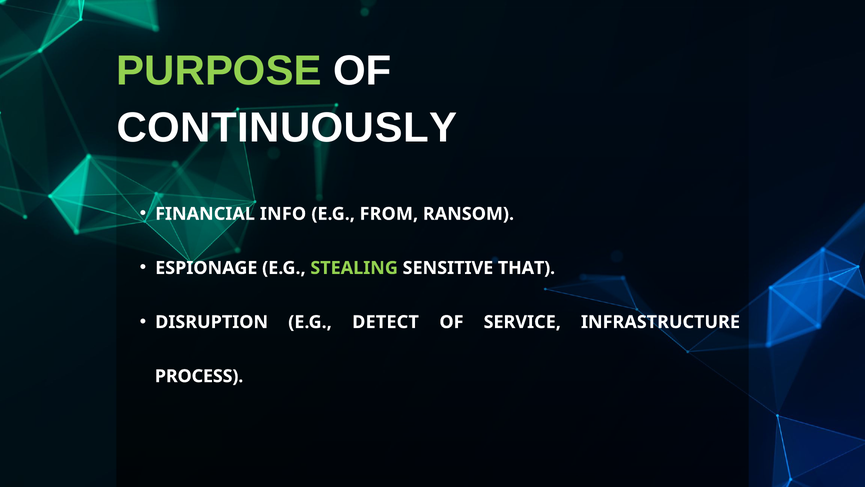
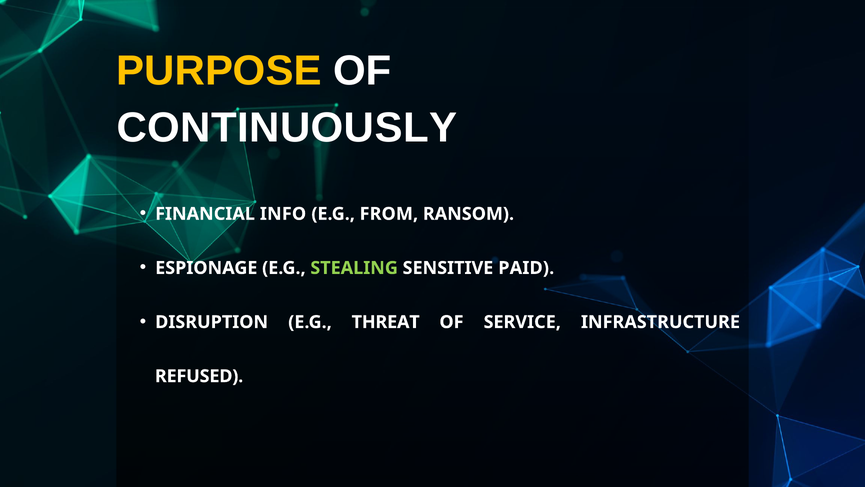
PURPOSE colour: light green -> yellow
THAT: THAT -> PAID
DETECT: DETECT -> THREAT
PROCESS: PROCESS -> REFUSED
